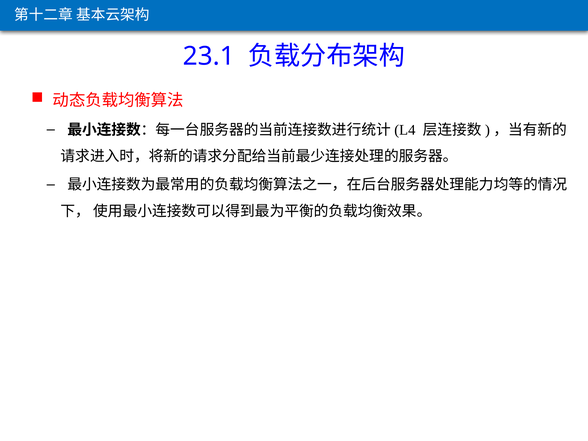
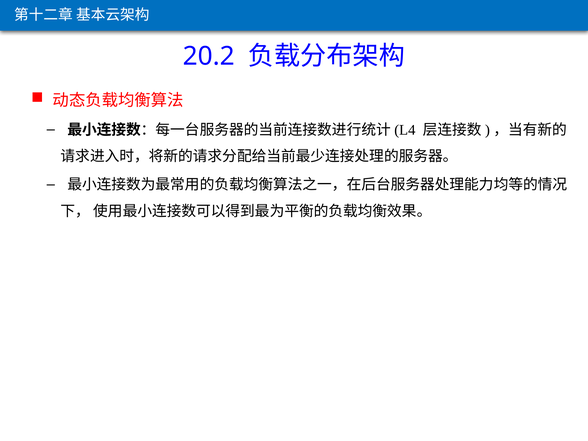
23.1: 23.1 -> 20.2
